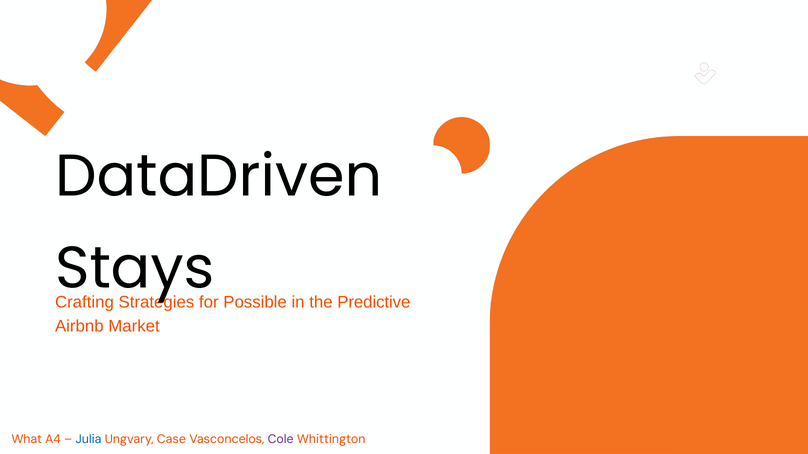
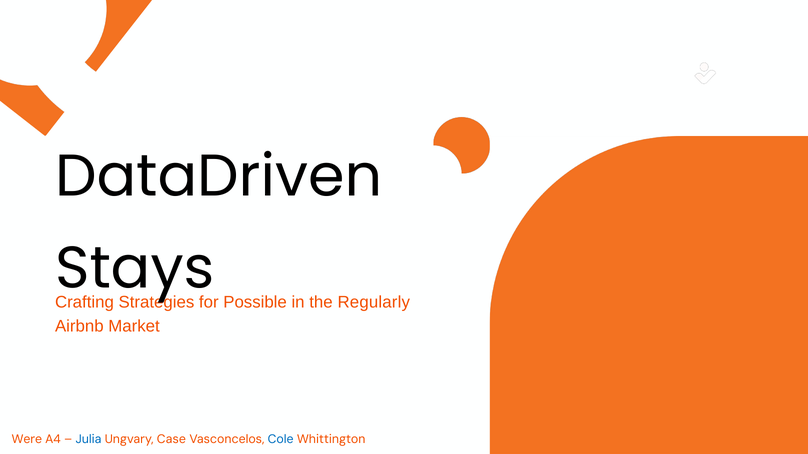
Predictive: Predictive -> Regularly
What: What -> Were
Cole colour: purple -> blue
